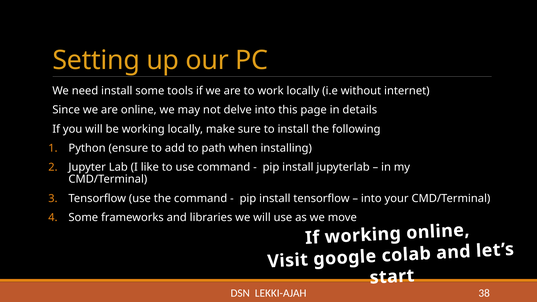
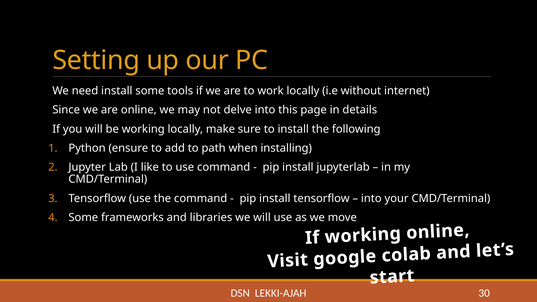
38: 38 -> 30
